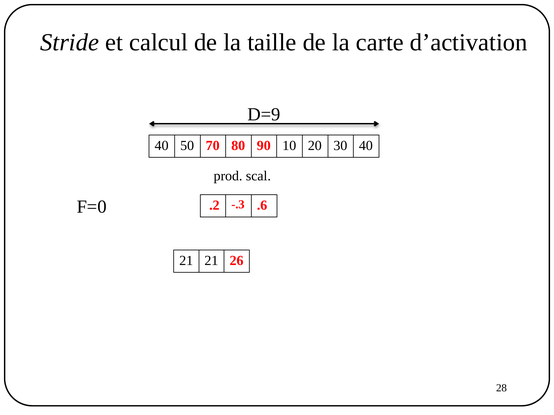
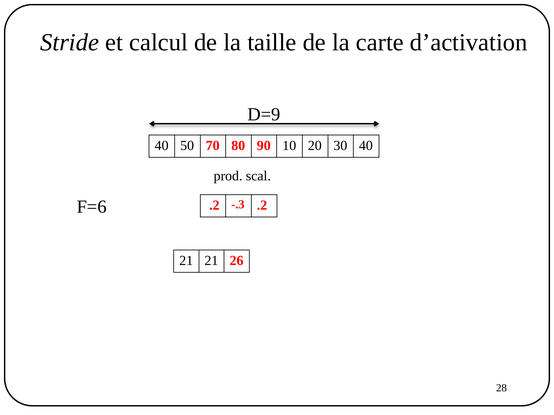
F=0: F=0 -> F=6
-.3 .6: .6 -> .2
